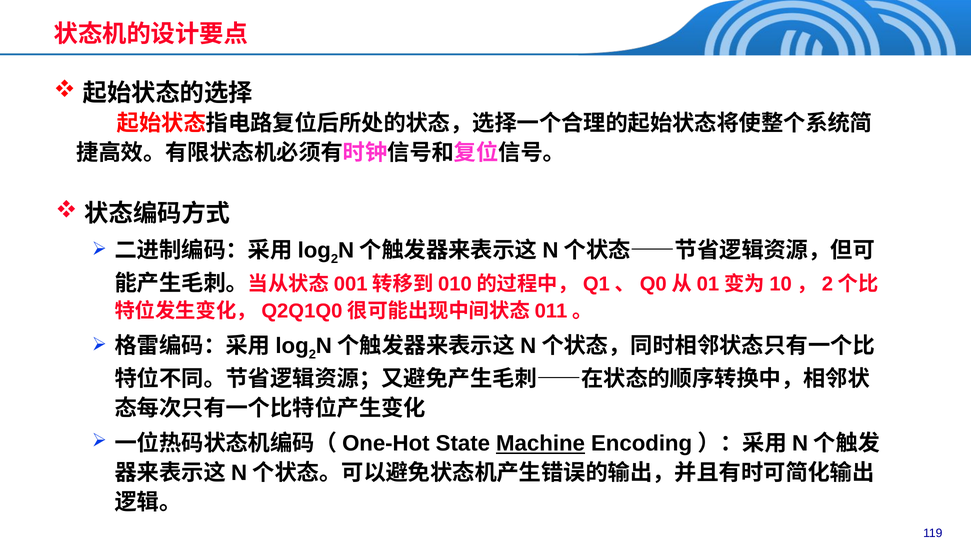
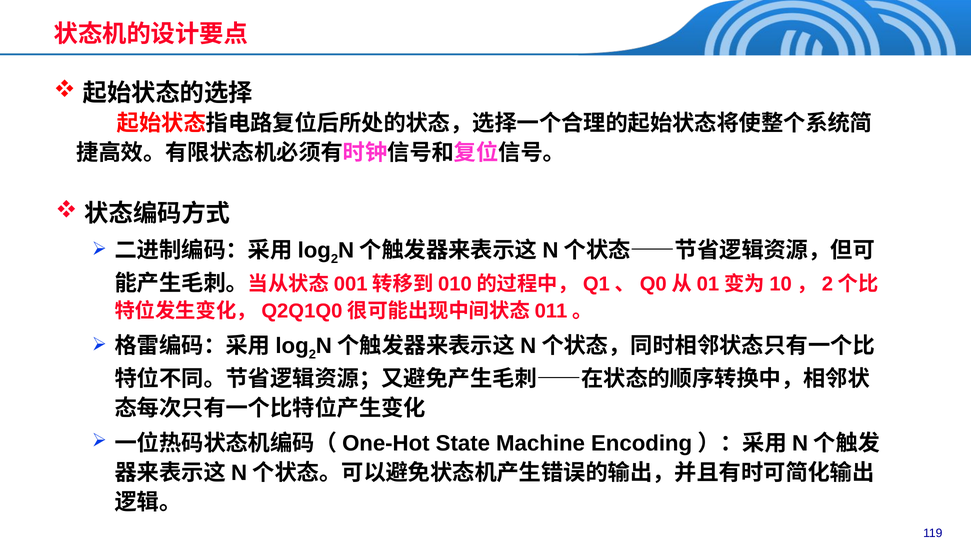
Machine underline: present -> none
